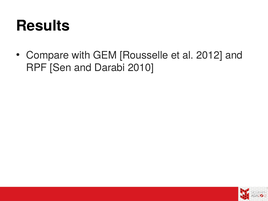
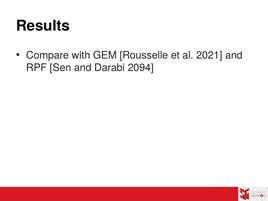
2012: 2012 -> 2021
2010: 2010 -> 2094
